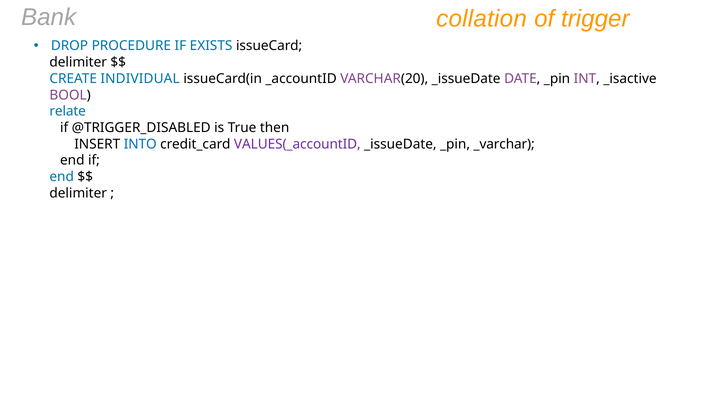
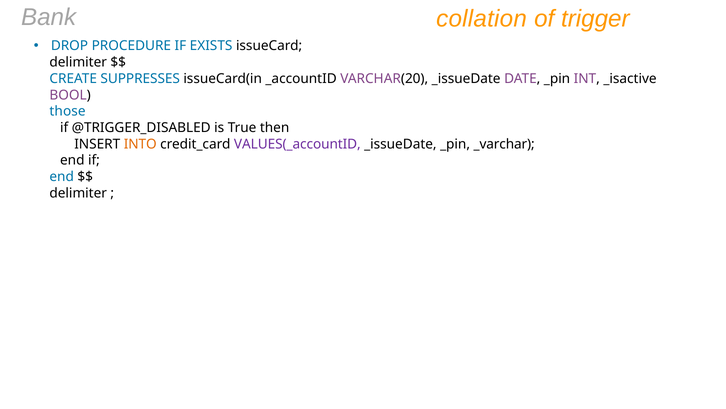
INDIVIDUAL: INDIVIDUAL -> SUPPRESSES
relate: relate -> those
INTO colour: blue -> orange
